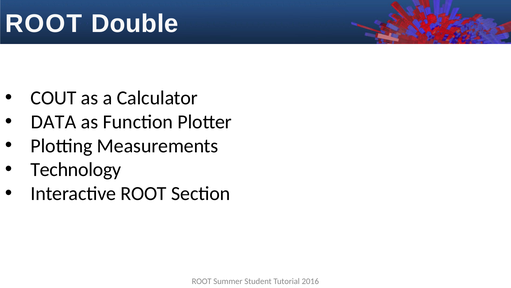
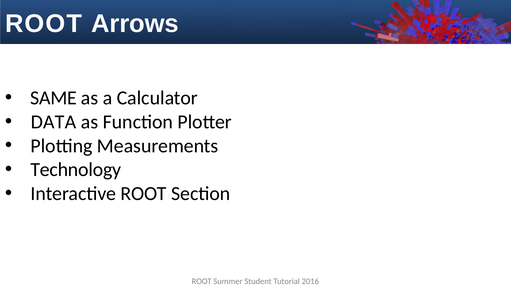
Double: Double -> Arrows
COUT: COUT -> SAME
